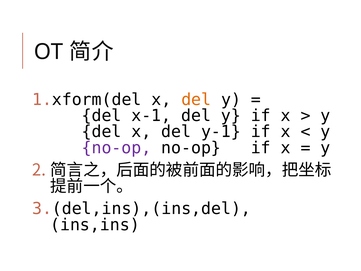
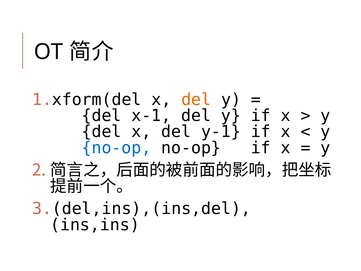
no-op at (116, 148) colour: purple -> blue
